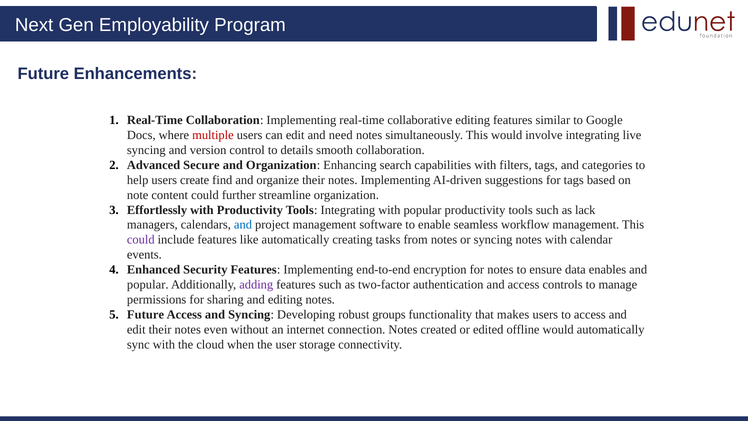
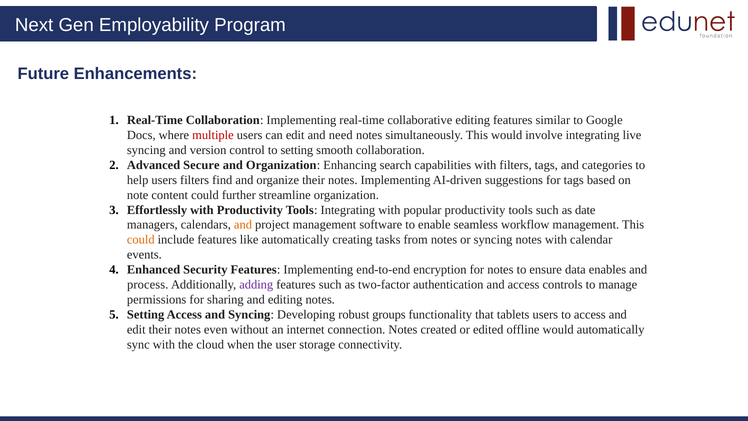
to details: details -> setting
users create: create -> filters
lack: lack -> date
and at (243, 225) colour: blue -> orange
could at (141, 240) colour: purple -> orange
popular at (148, 285): popular -> process
Future at (146, 314): Future -> Setting
makes: makes -> tablets
